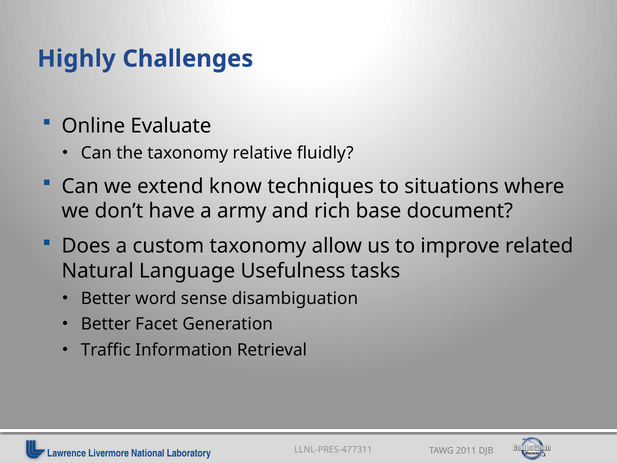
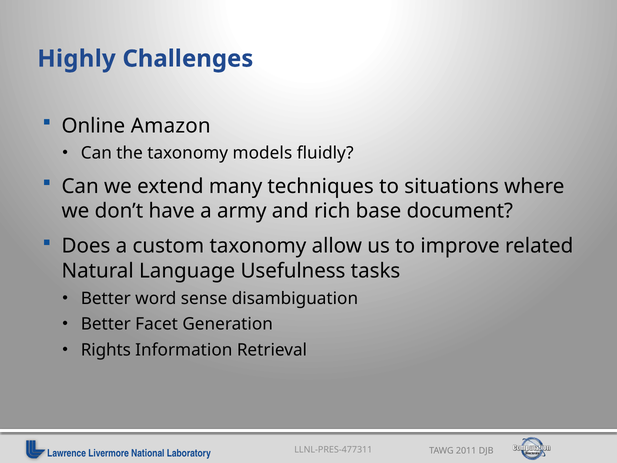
Evaluate: Evaluate -> Amazon
relative: relative -> models
know: know -> many
Traffic: Traffic -> Rights
